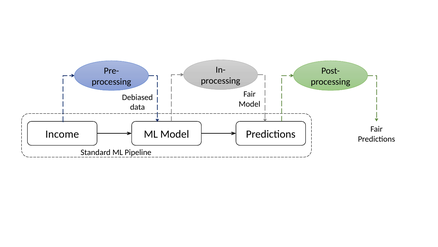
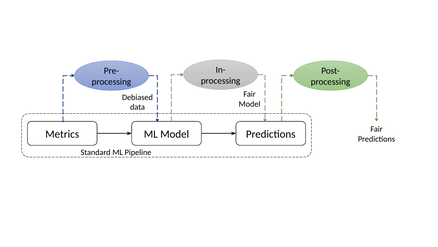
Income: Income -> Metrics
